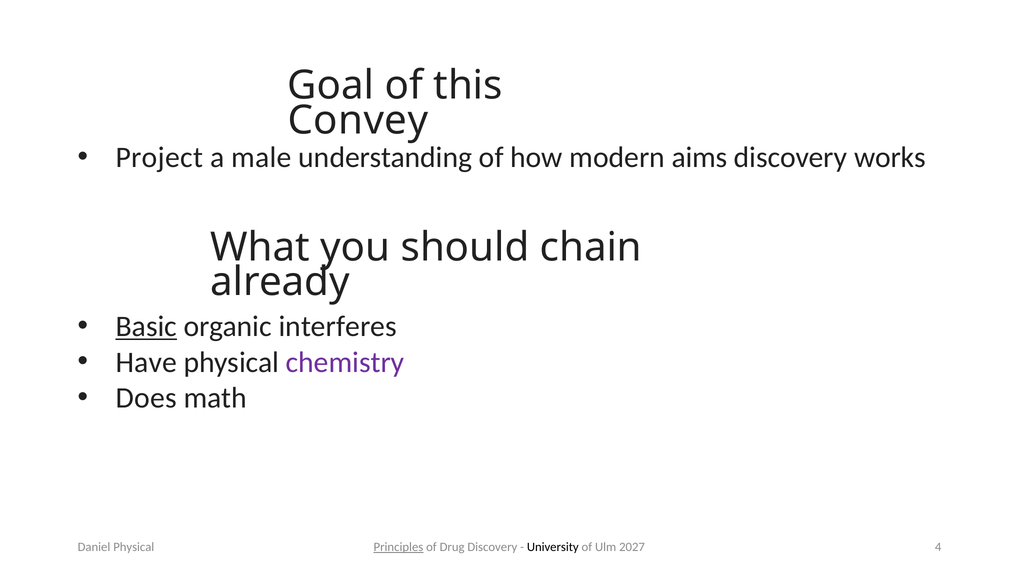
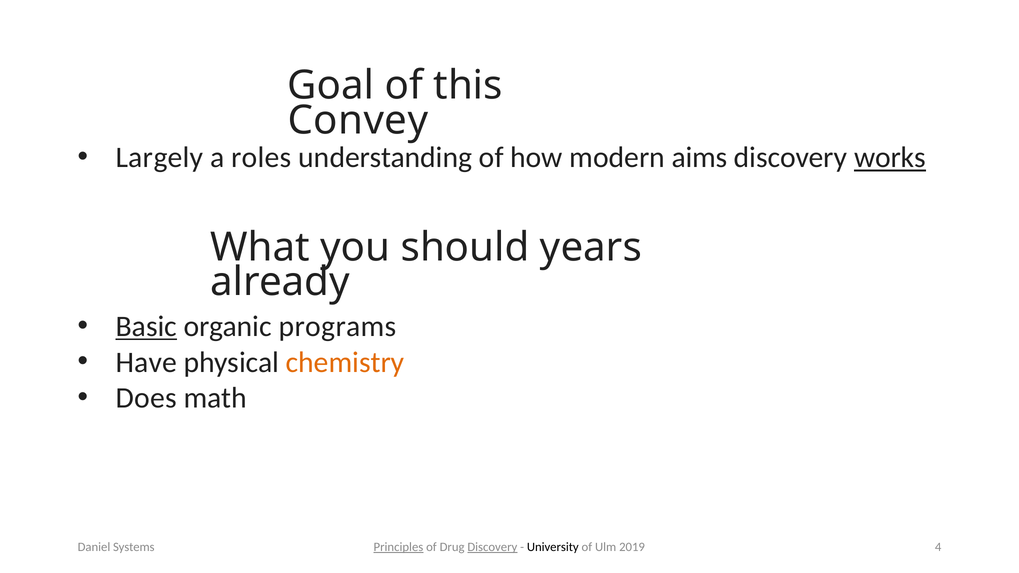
Project: Project -> Largely
male: male -> roles
works underline: none -> present
chain: chain -> years
interferes: interferes -> programs
chemistry colour: purple -> orange
Discovery at (492, 547) underline: none -> present
2027: 2027 -> 2019
Daniel Physical: Physical -> Systems
